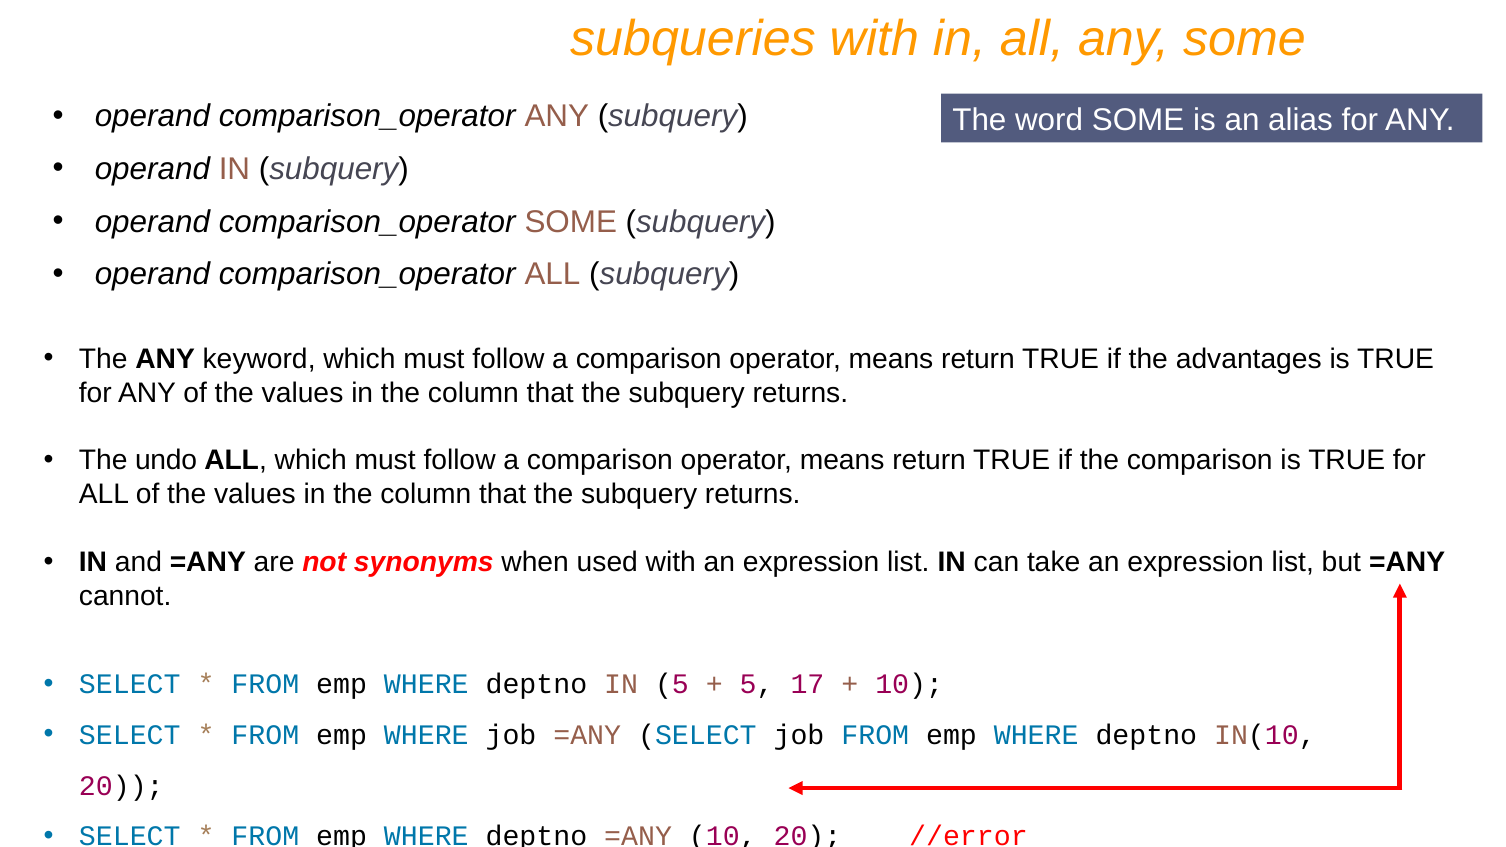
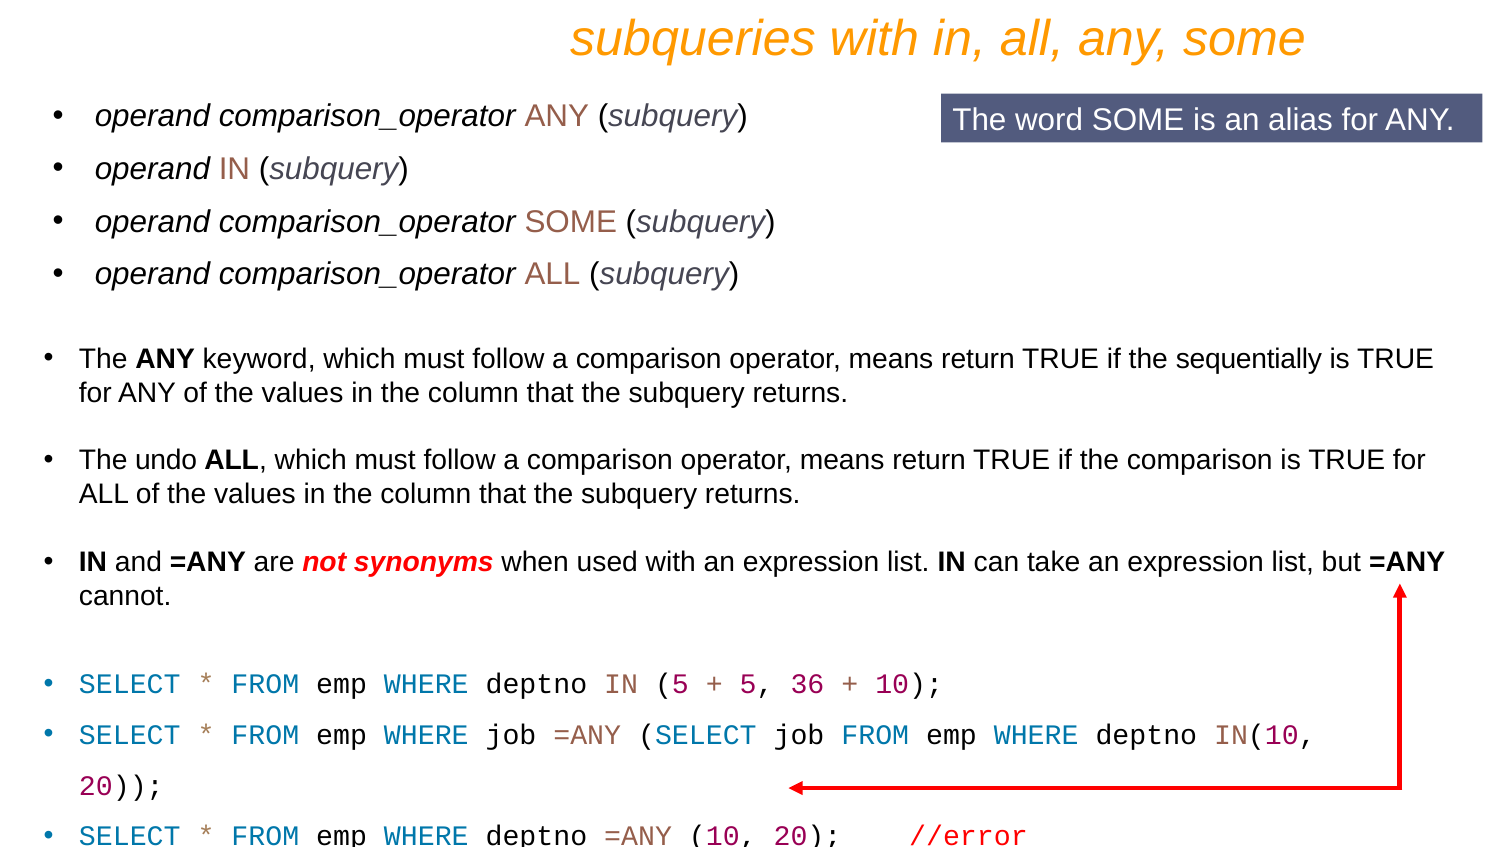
advantages: advantages -> sequentially
17: 17 -> 36
